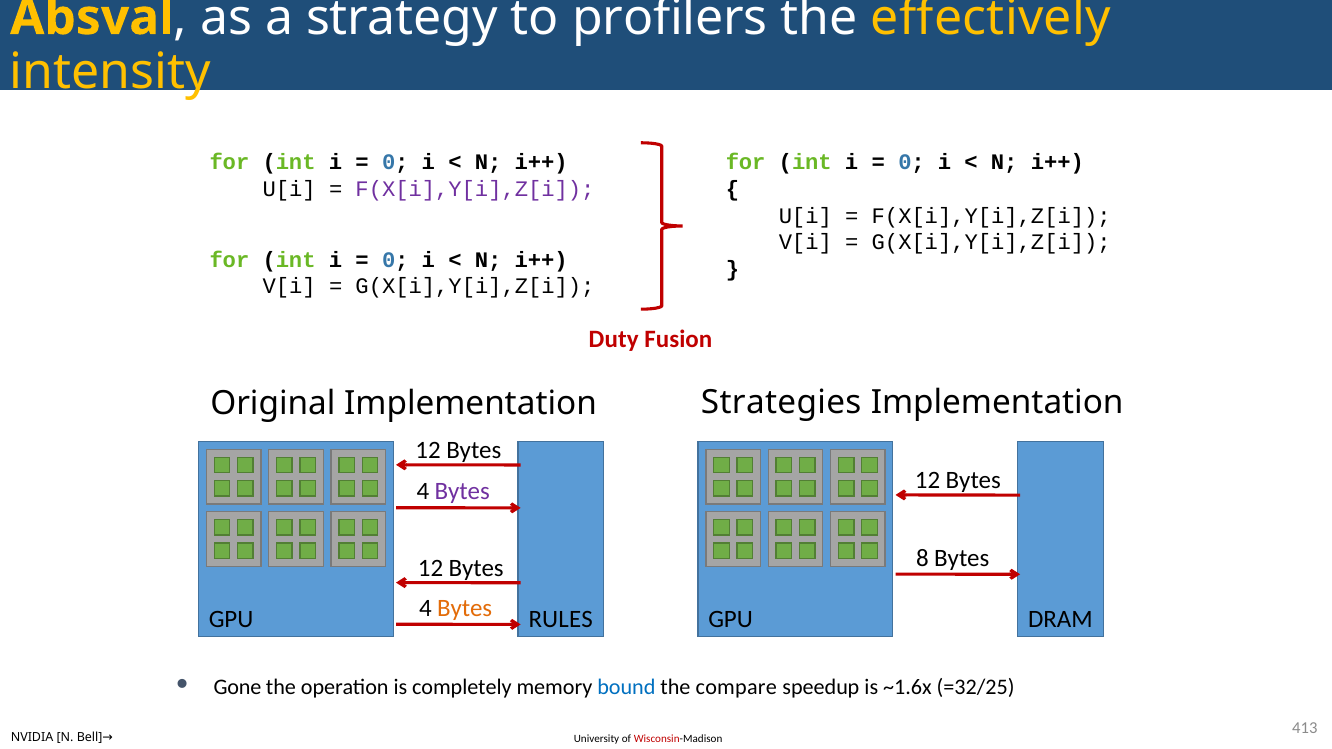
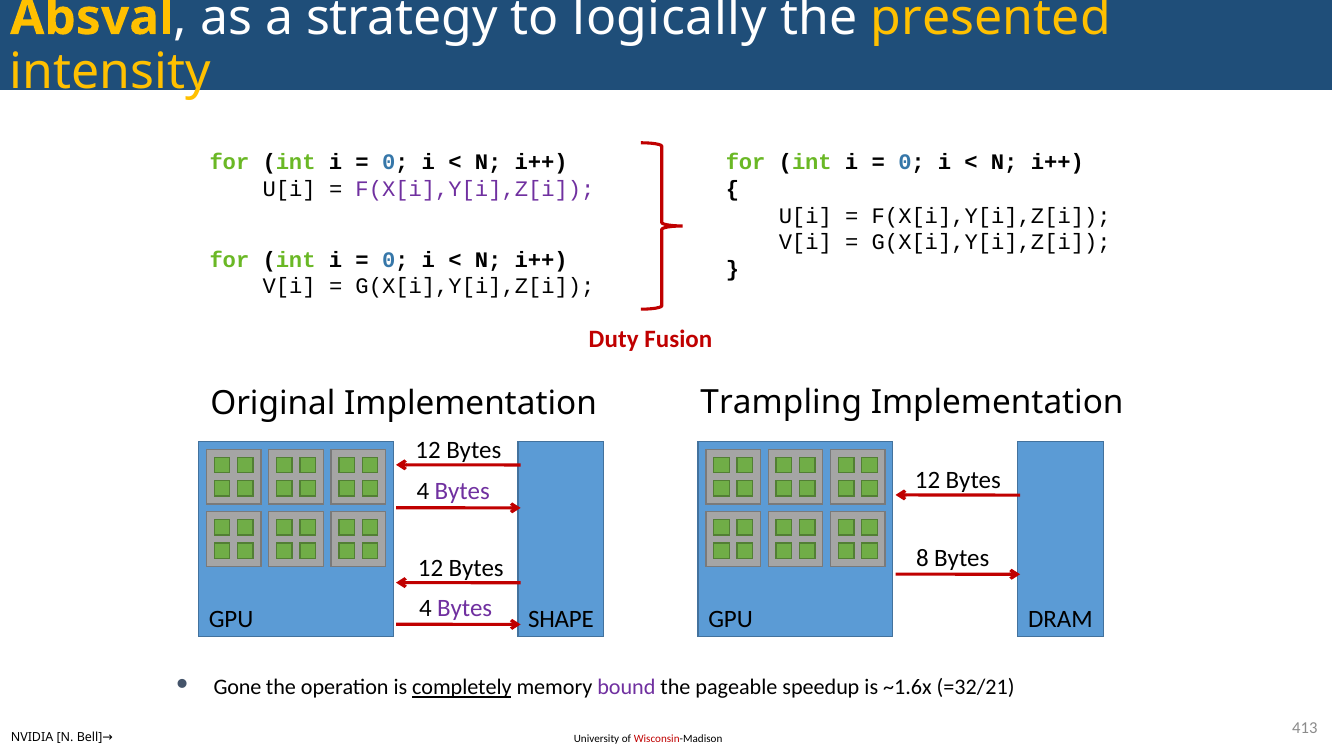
profilers: profilers -> logically
effectively: effectively -> presented
Strategies: Strategies -> Trampling
Bytes at (465, 608) colour: orange -> purple
RULES: RULES -> SHAPE
completely underline: none -> present
bound colour: blue -> purple
compare: compare -> pageable
=32/25: =32/25 -> =32/21
